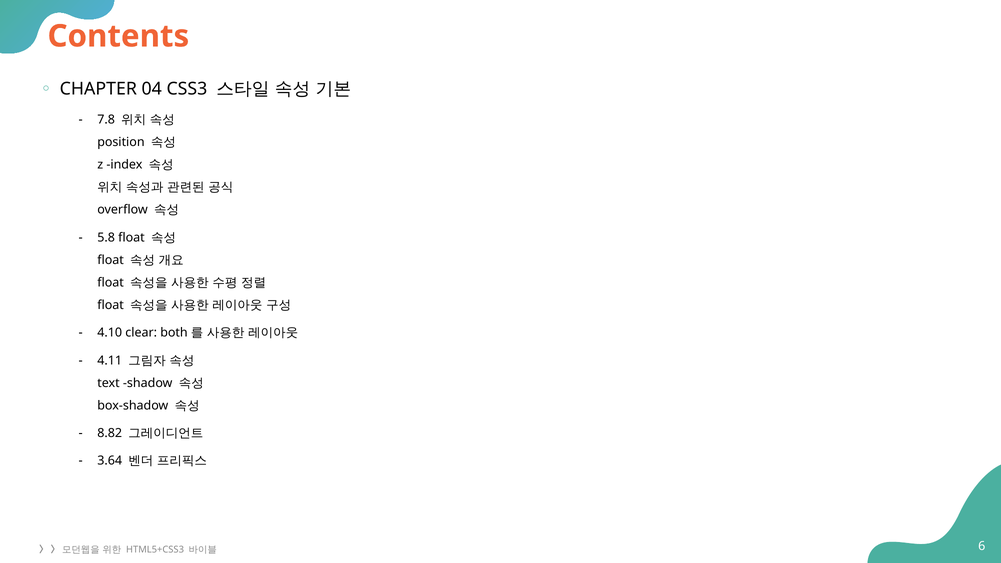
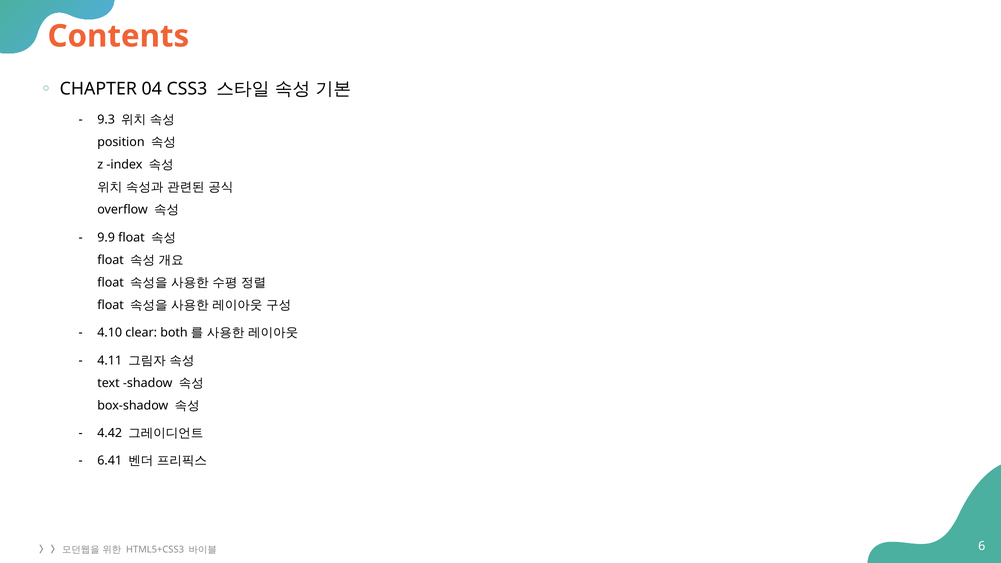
7.8: 7.8 -> 9.3
5.8: 5.8 -> 9.9
8.82: 8.82 -> 4.42
3.64: 3.64 -> 6.41
